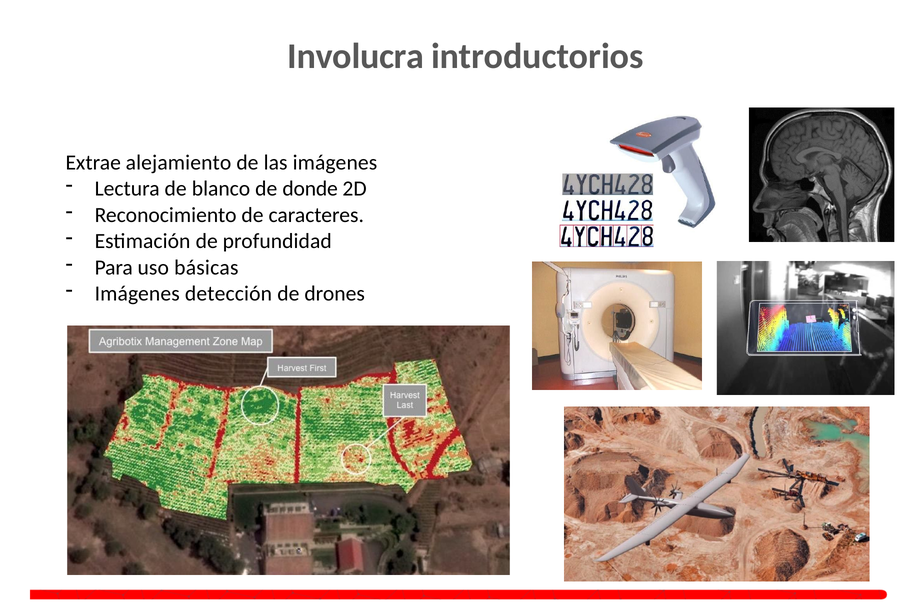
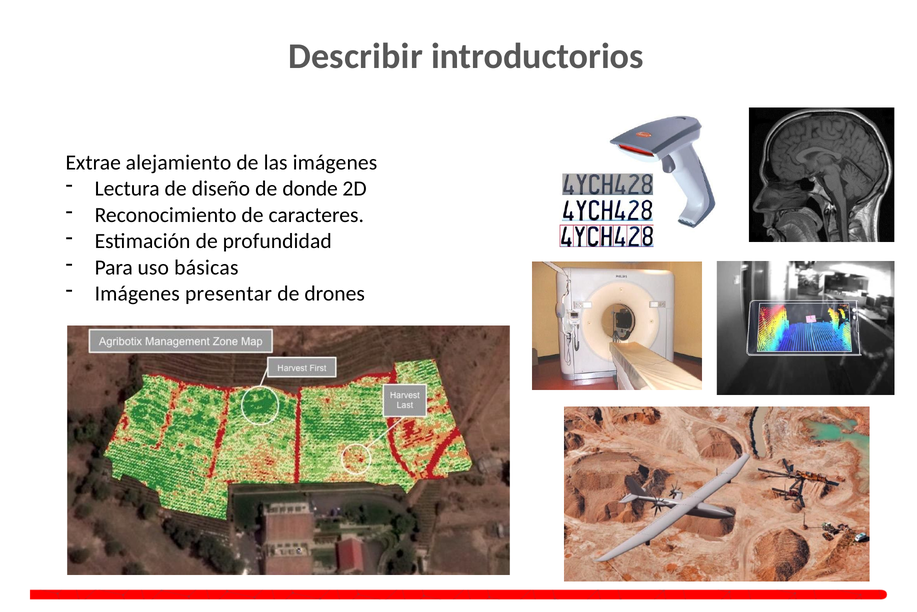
Involucra: Involucra -> Describir
blanco: blanco -> diseño
detección: detección -> presentar
